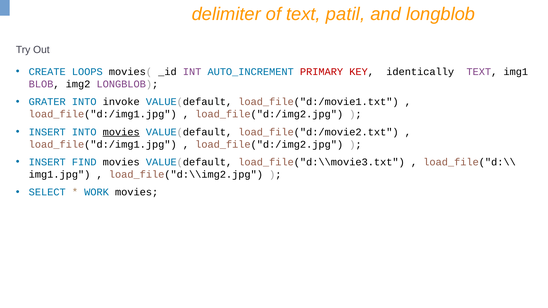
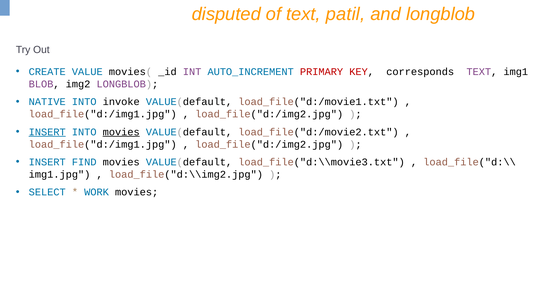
delimiter: delimiter -> disputed
LOOPS: LOOPS -> VALUE
identically: identically -> corresponds
GRATER: GRATER -> NATIVE
INSERT at (47, 132) underline: none -> present
